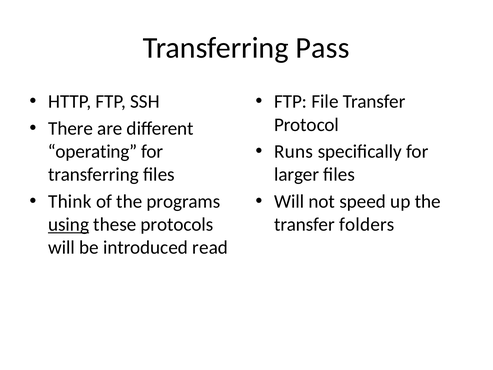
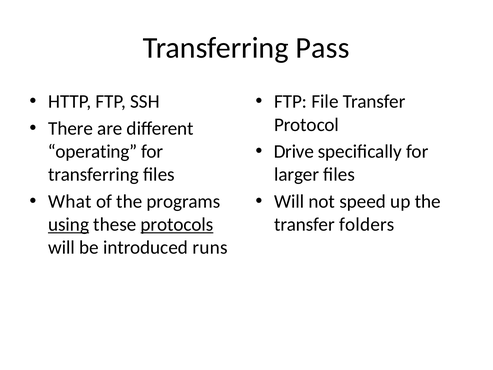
Runs: Runs -> Drive
Think: Think -> What
protocols underline: none -> present
read: read -> runs
